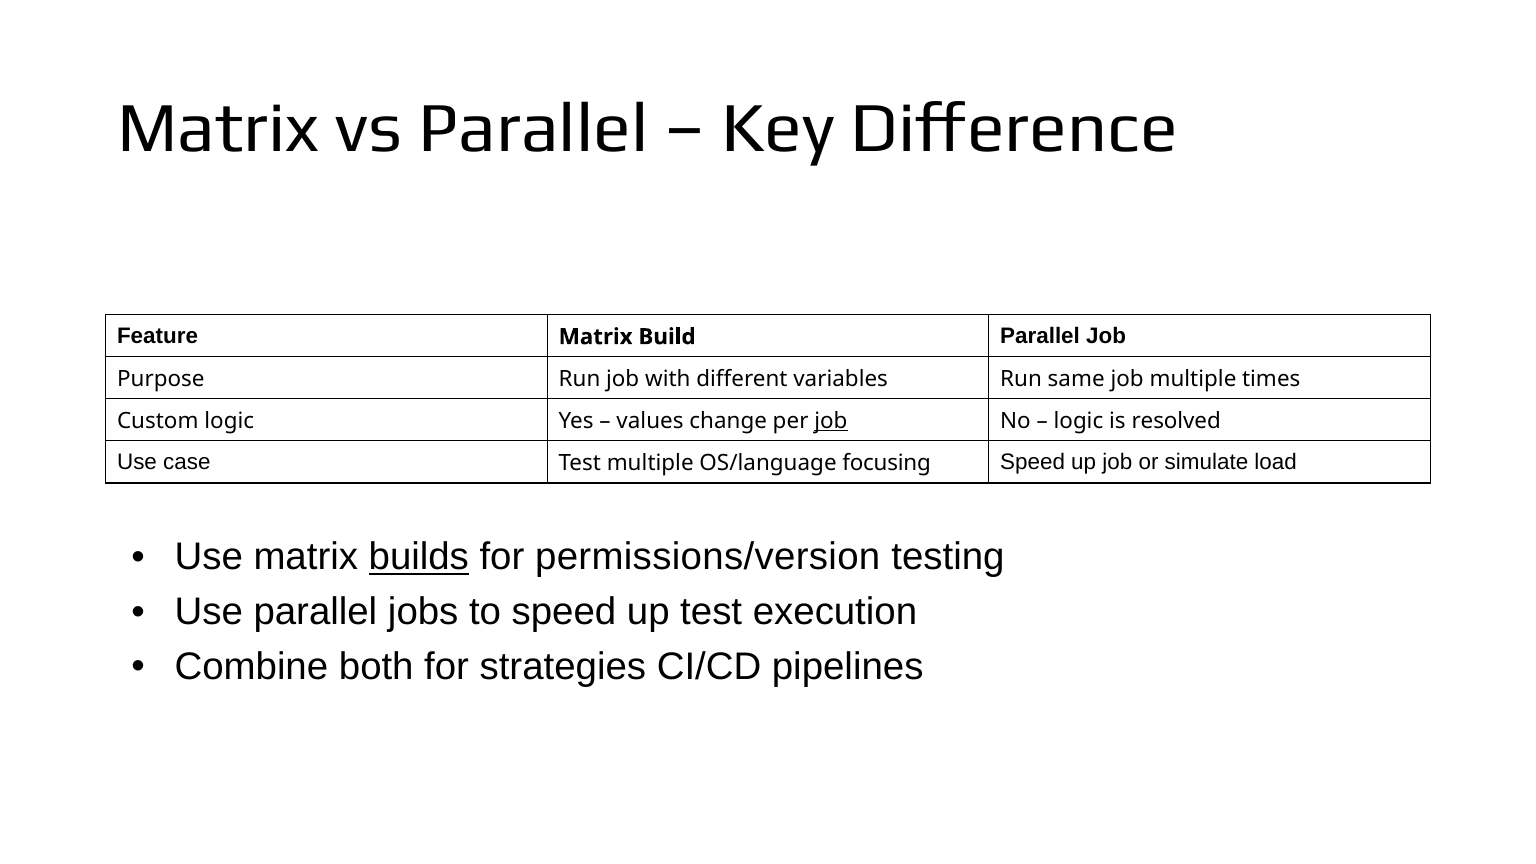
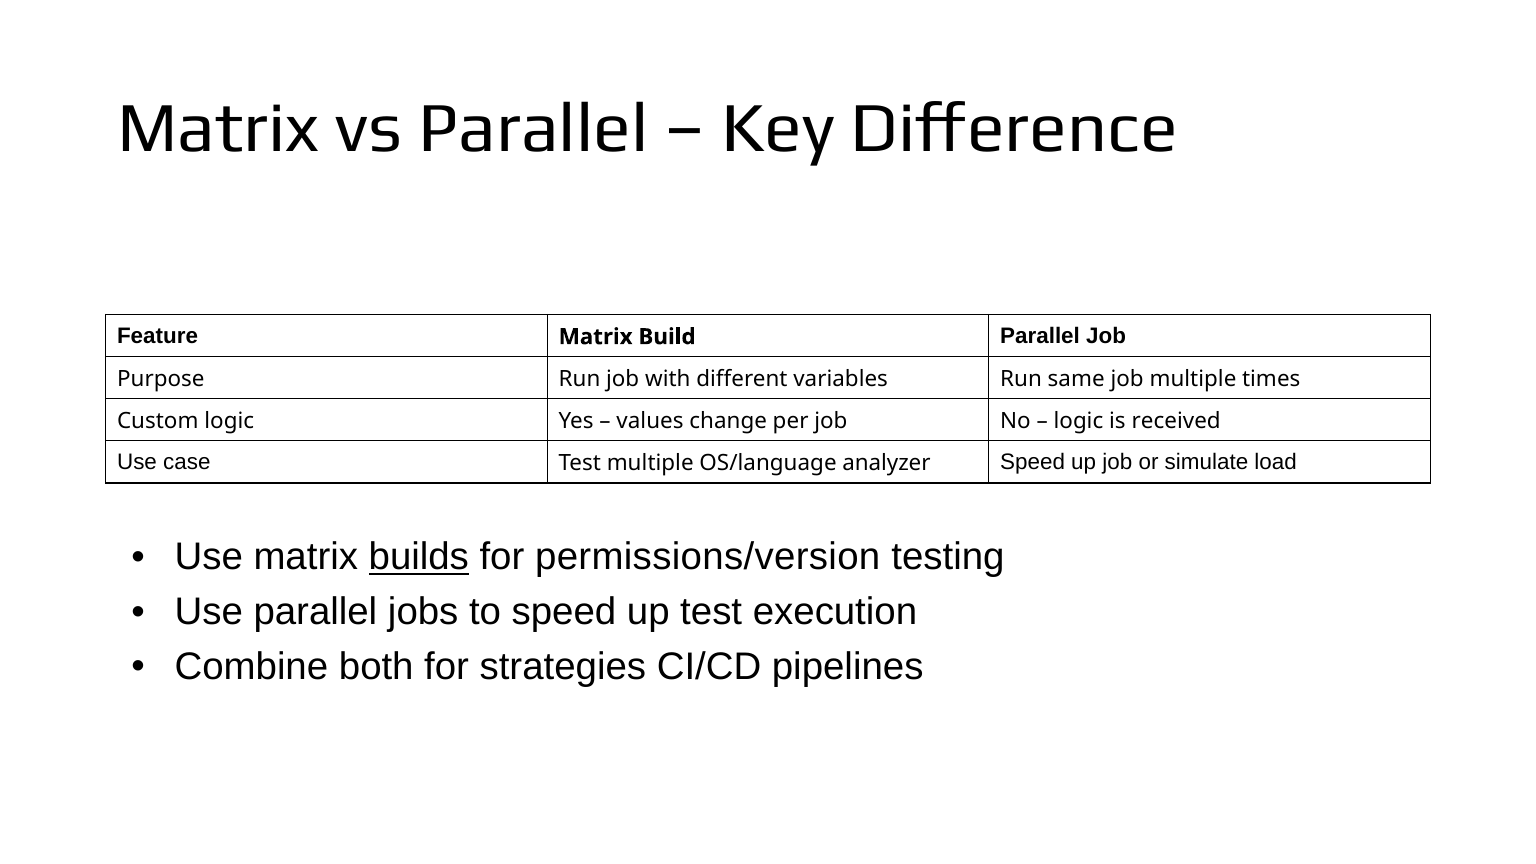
job at (831, 421) underline: present -> none
resolved: resolved -> received
focusing: focusing -> analyzer
